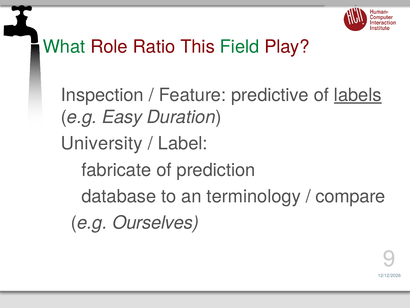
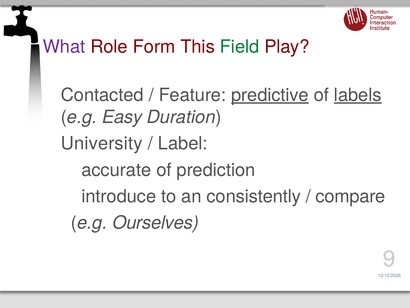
What colour: green -> purple
Ratio: Ratio -> Form
Inspection: Inspection -> Contacted
predictive underline: none -> present
fabricate: fabricate -> accurate
database: database -> introduce
terminology: terminology -> consistently
